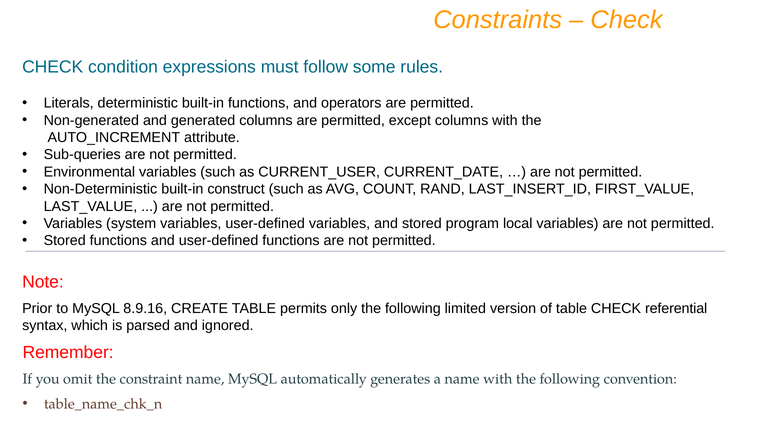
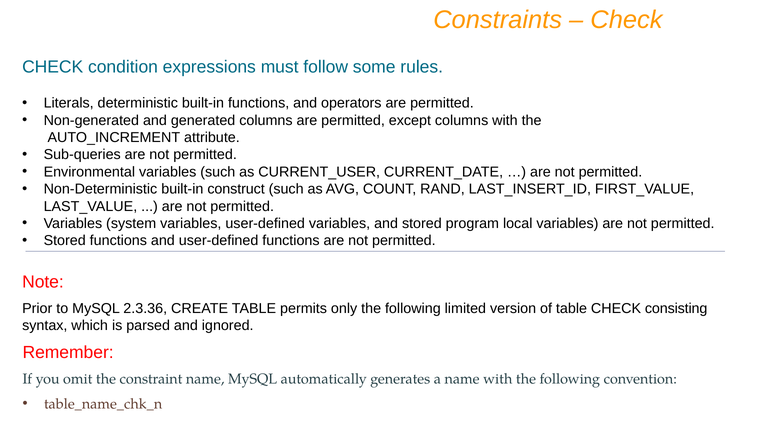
8.9.16: 8.9.16 -> 2.3.36
referential: referential -> consisting
